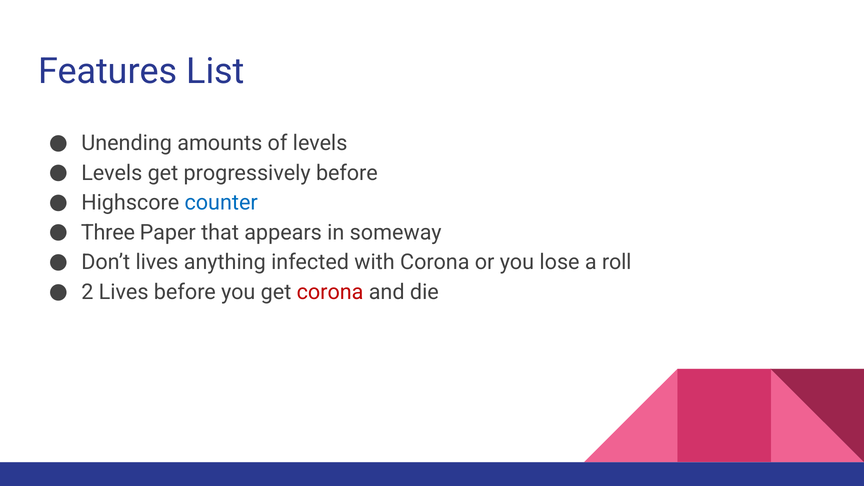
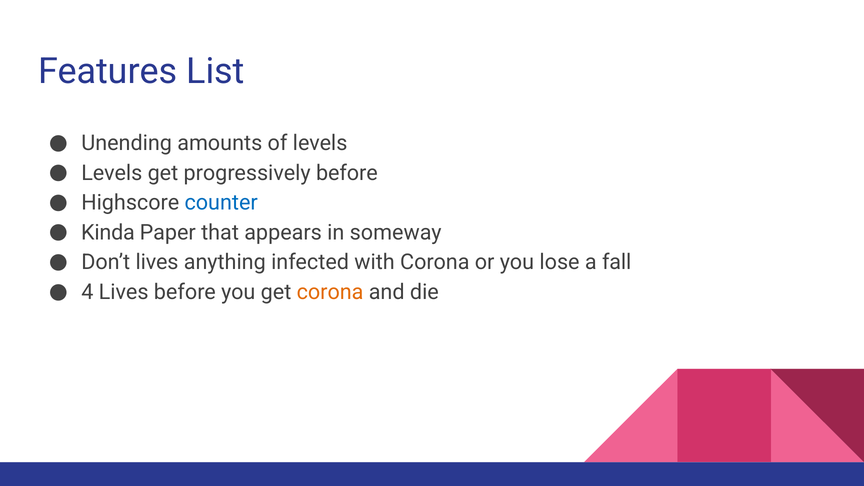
Three: Three -> Kinda
roll: roll -> fall
2: 2 -> 4
corona at (330, 292) colour: red -> orange
